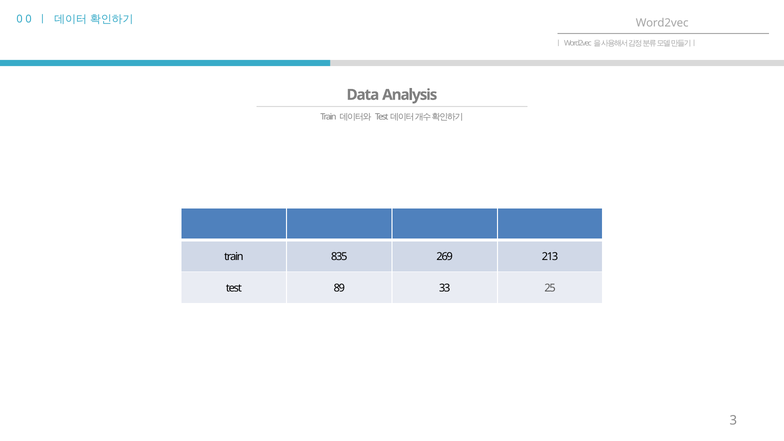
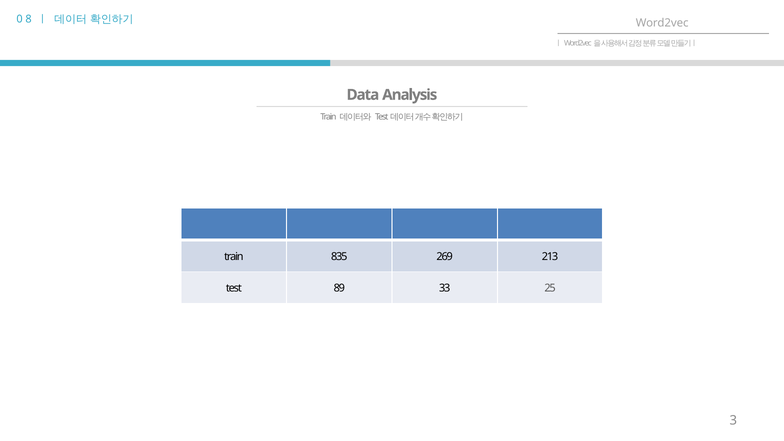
0 0: 0 -> 8
